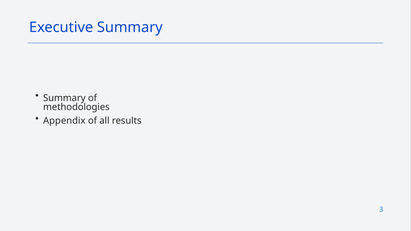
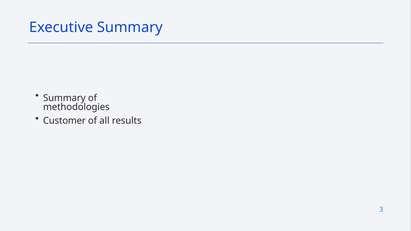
Appendix: Appendix -> Customer
